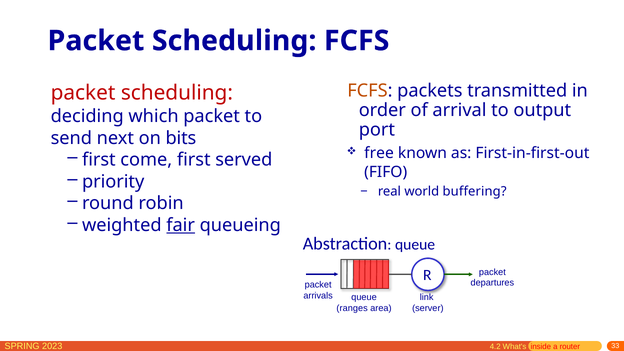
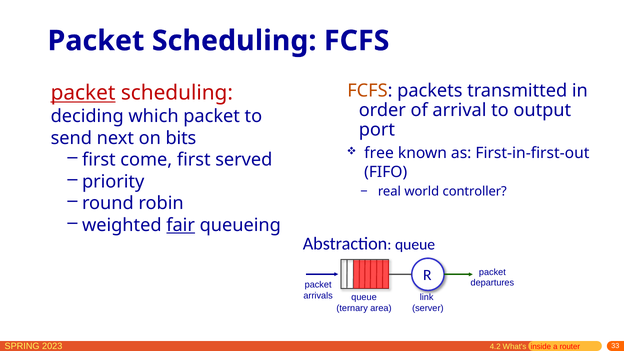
packet at (83, 93) underline: none -> present
buffering: buffering -> controller
ranges: ranges -> ternary
